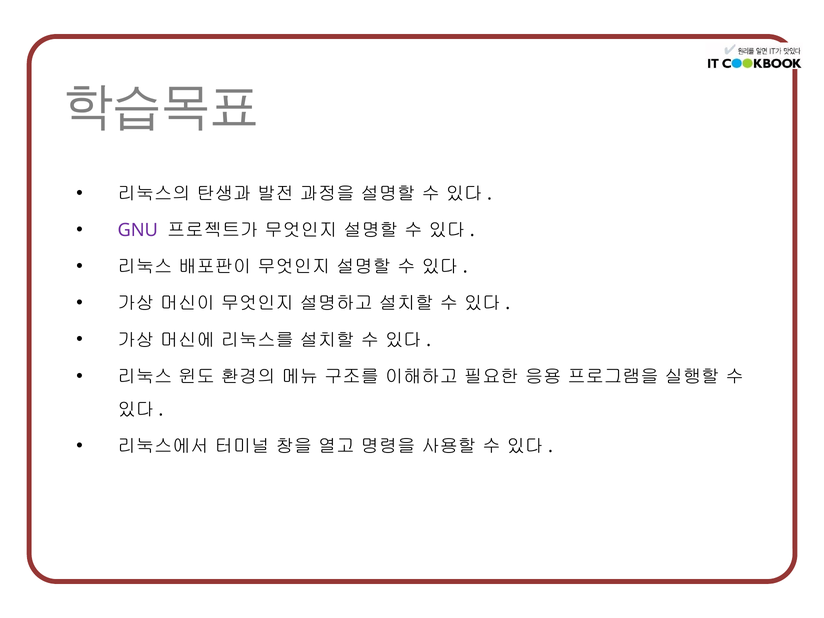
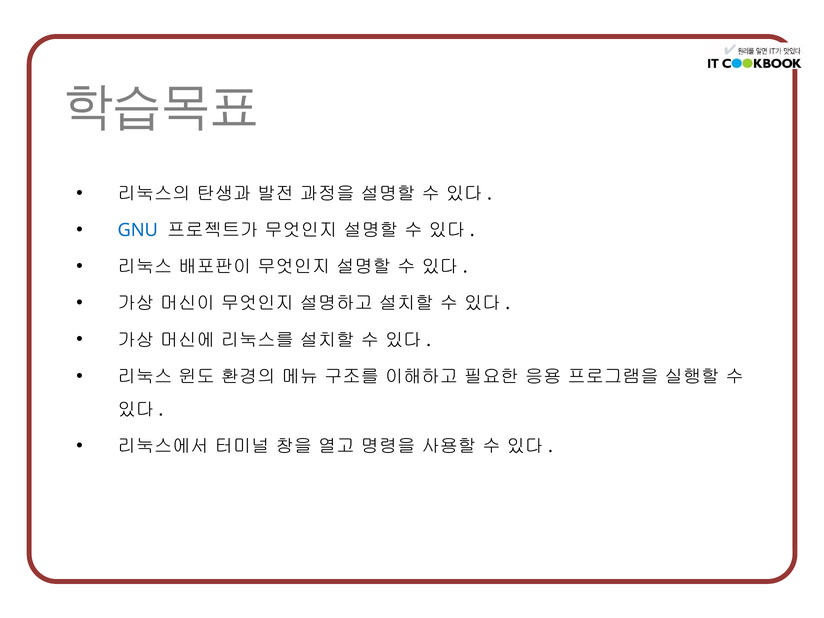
GNU colour: purple -> blue
